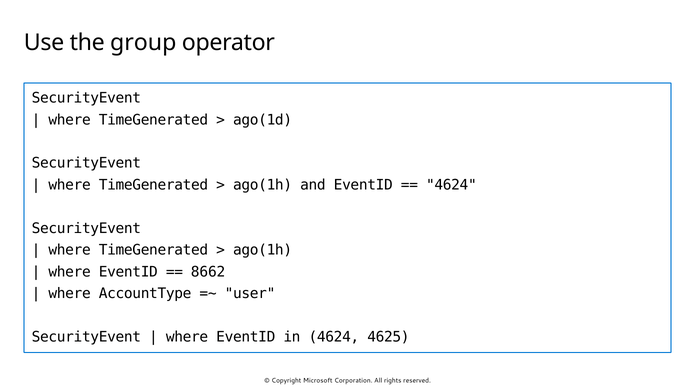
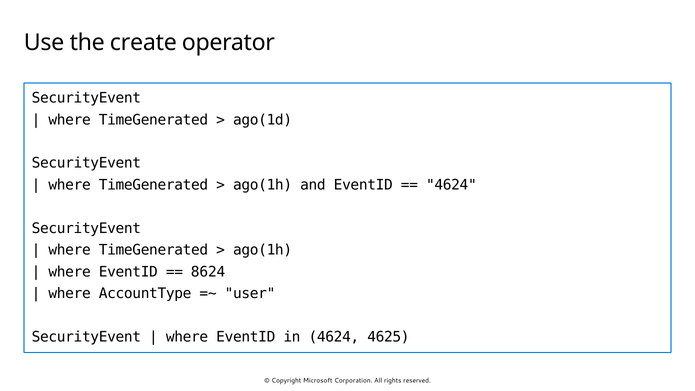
group: group -> create
8662: 8662 -> 8624
